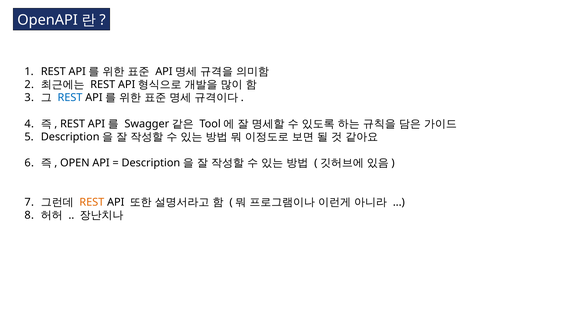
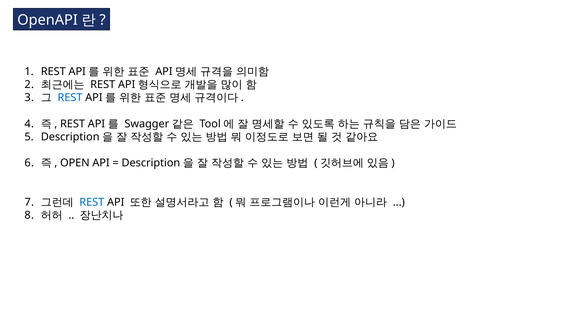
REST at (92, 202) colour: orange -> blue
